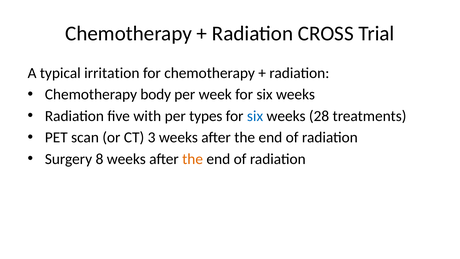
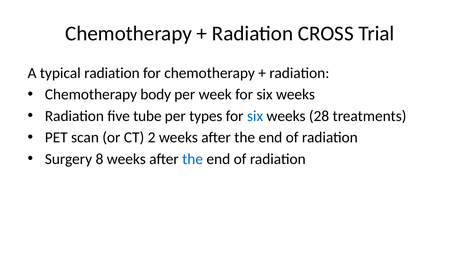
typical irritation: irritation -> radiation
with: with -> tube
3: 3 -> 2
the at (193, 159) colour: orange -> blue
